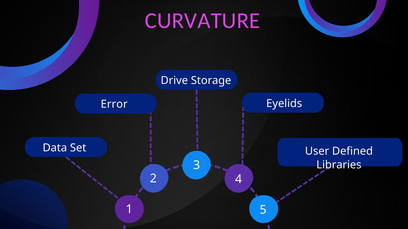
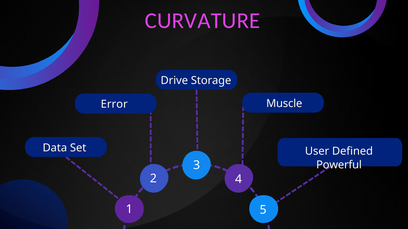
Eyelids: Eyelids -> Muscle
Libraries: Libraries -> Powerful
